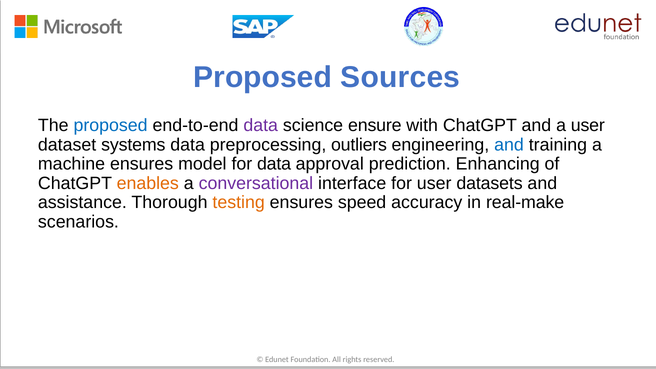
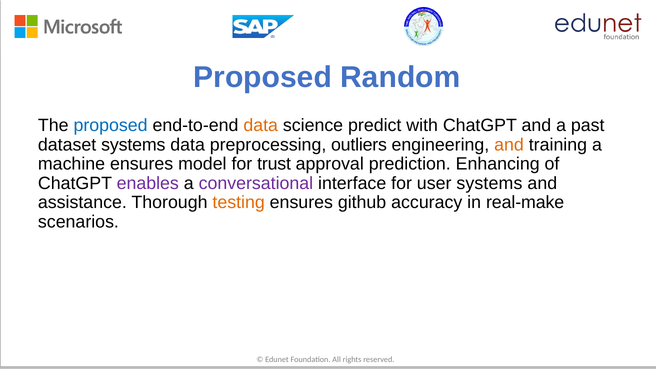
Sources: Sources -> Random
data at (261, 126) colour: purple -> orange
ensure: ensure -> predict
a user: user -> past
and at (509, 145) colour: blue -> orange
for data: data -> trust
enables colour: orange -> purple
user datasets: datasets -> systems
speed: speed -> github
